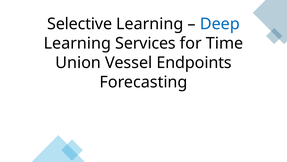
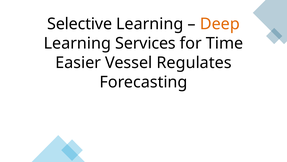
Deep colour: blue -> orange
Union: Union -> Easier
Endpoints: Endpoints -> Regulates
